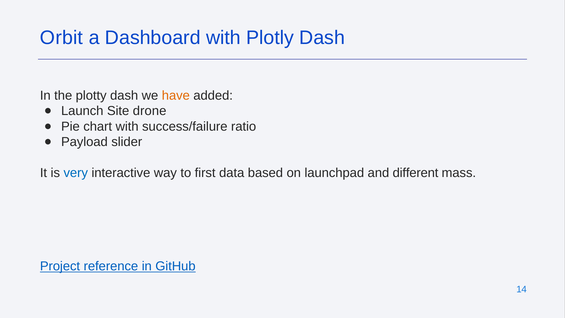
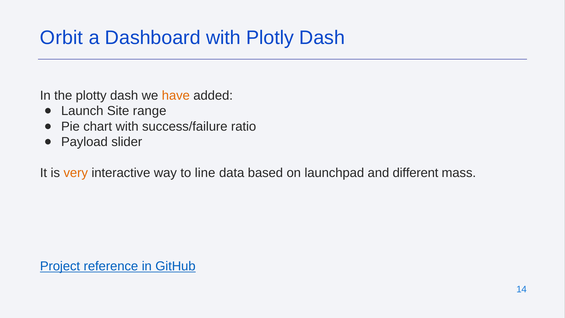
drone: drone -> range
very colour: blue -> orange
first: first -> line
